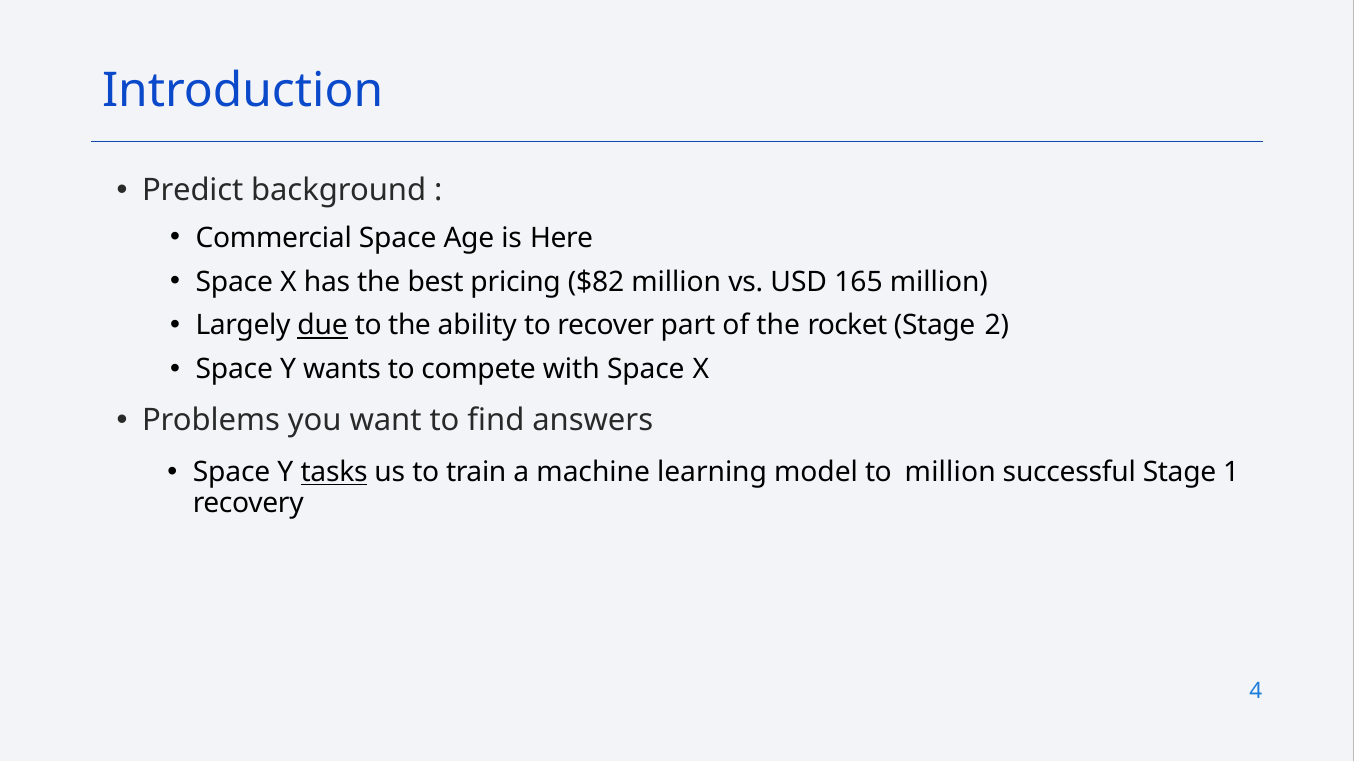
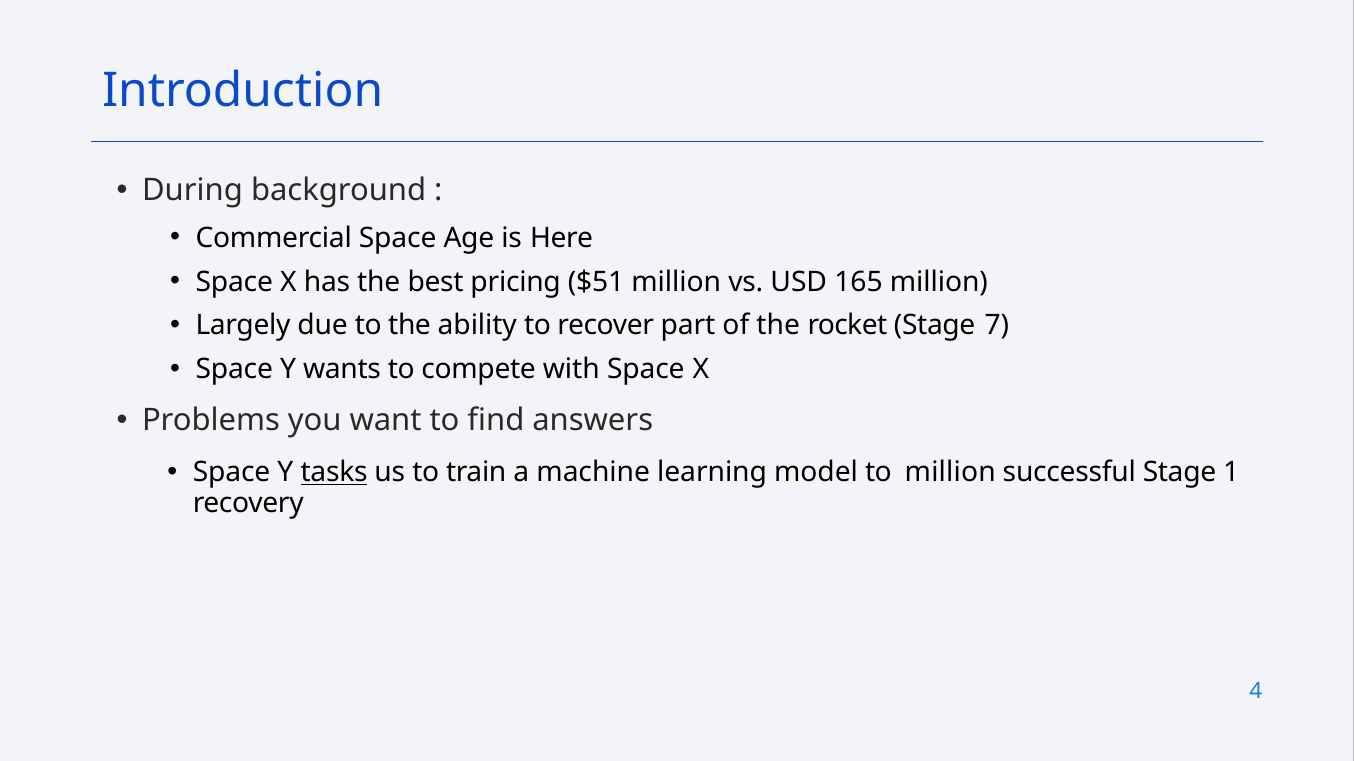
Predict: Predict -> During
$82: $82 -> $51
due underline: present -> none
2: 2 -> 7
